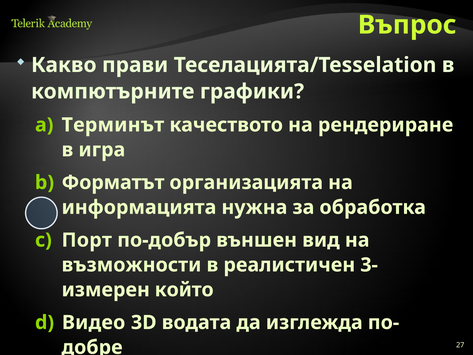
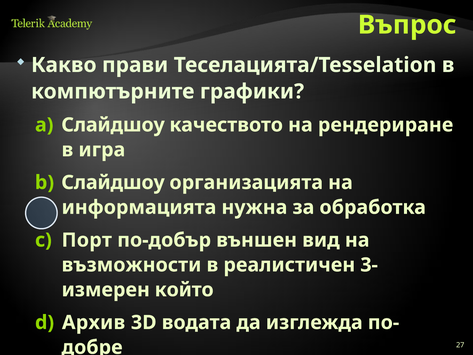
Терминът at (113, 125): Терминът -> Слайдшоу
Форматът at (113, 182): Форматът -> Слайдшоу
Видео: Видео -> Архив
